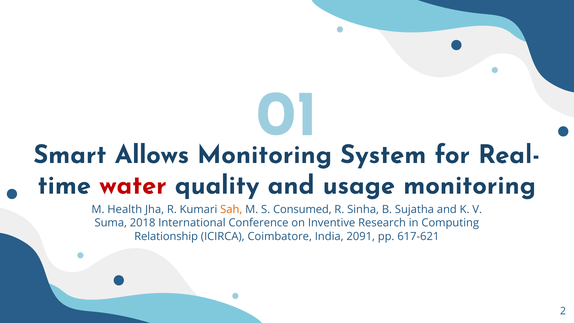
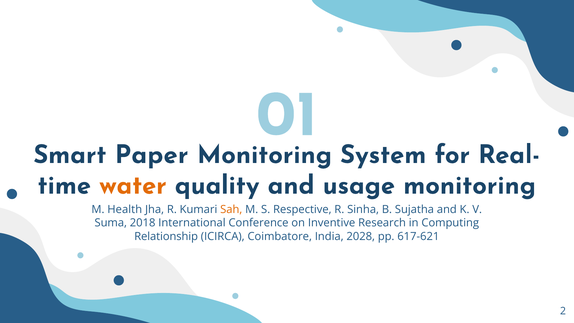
Allows: Allows -> Paper
water colour: red -> orange
Consumed: Consumed -> Respective
2091: 2091 -> 2028
